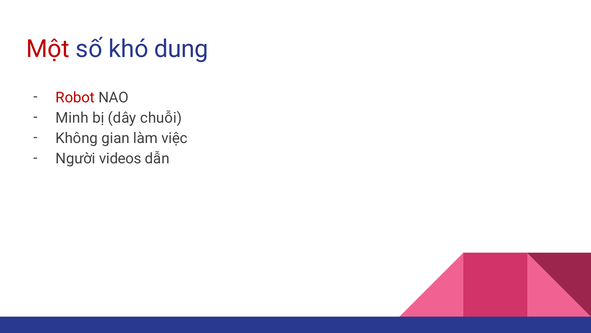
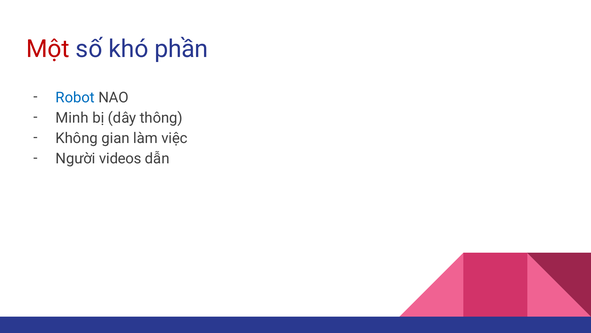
dung: dung -> phần
Robot colour: red -> blue
chuỗi: chuỗi -> thông
